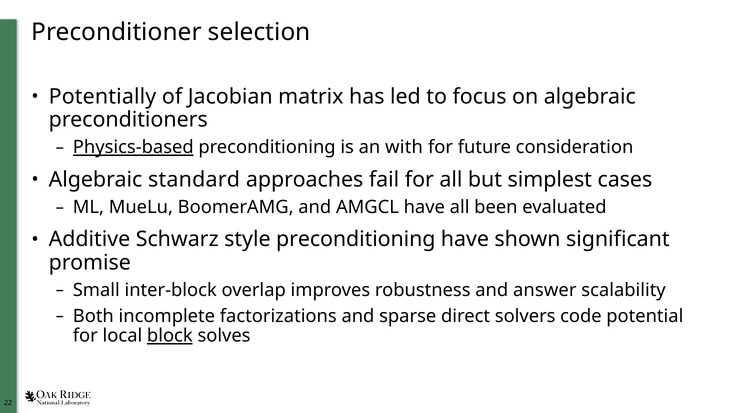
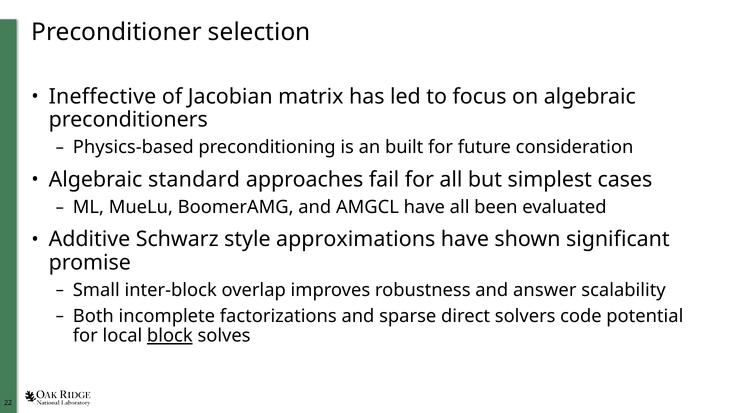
Potentially: Potentially -> Ineffective
Physics-based underline: present -> none
with: with -> built
style preconditioning: preconditioning -> approximations
